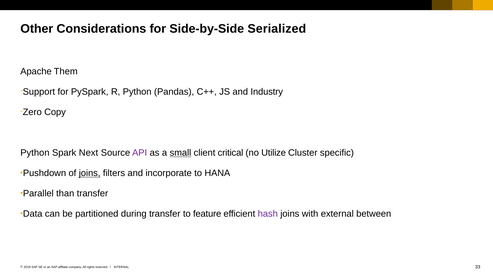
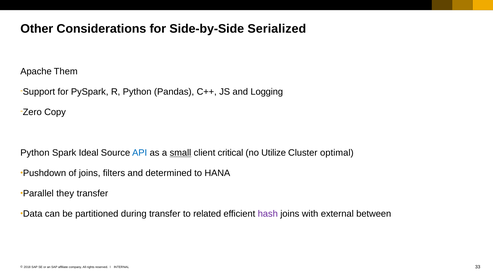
Industry: Industry -> Logging
Next: Next -> Ideal
API colour: purple -> blue
specific: specific -> optimal
joins at (90, 173) underline: present -> none
incorporate: incorporate -> determined
than: than -> they
feature: feature -> related
